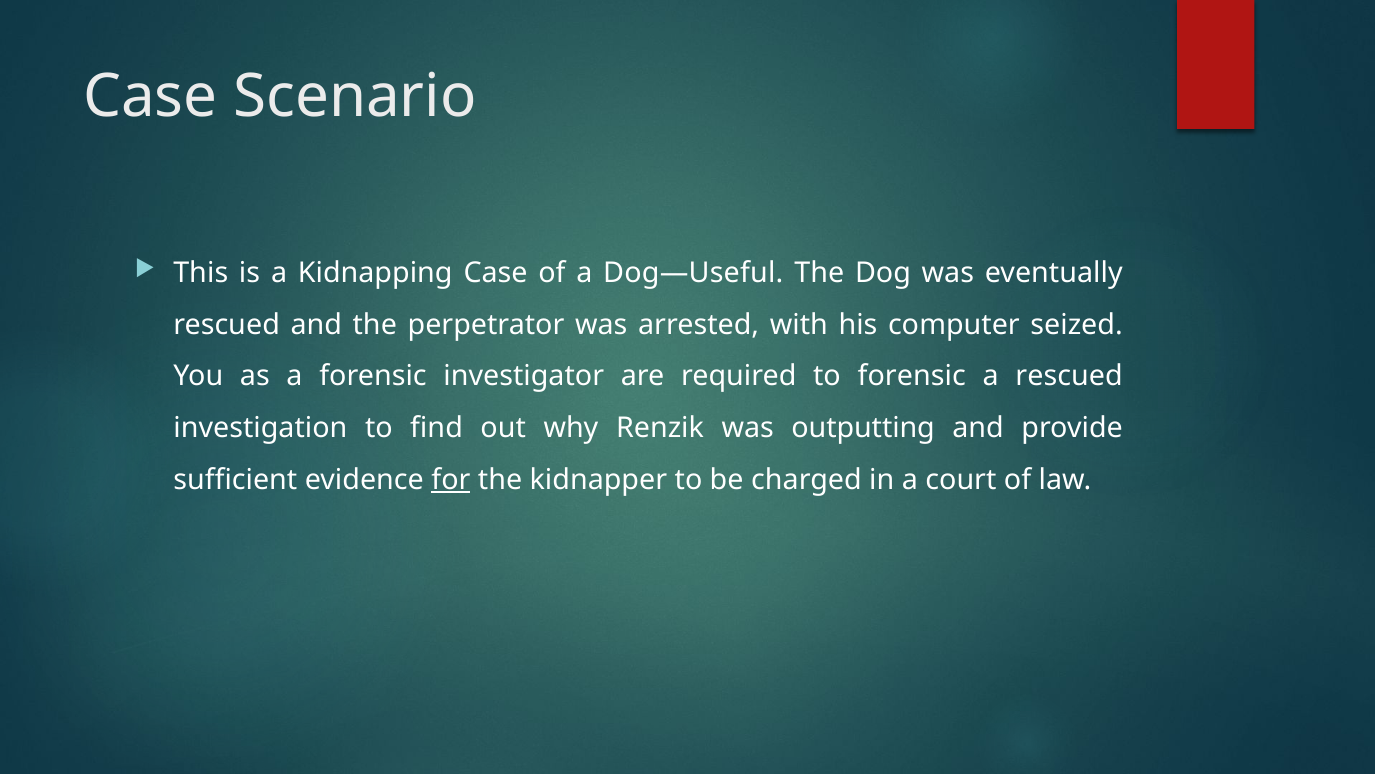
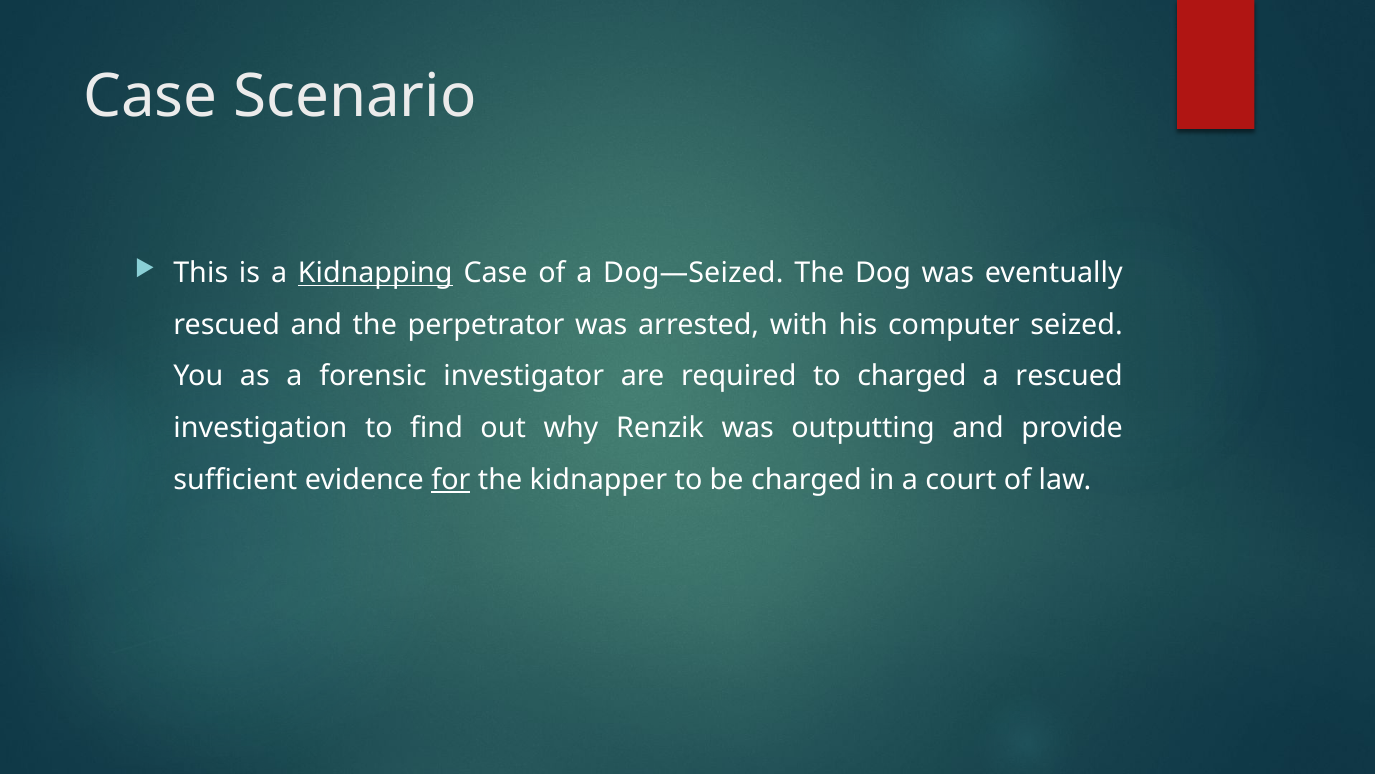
Kidnapping underline: none -> present
Dog—Useful: Dog—Useful -> Dog—Seized
to forensic: forensic -> charged
